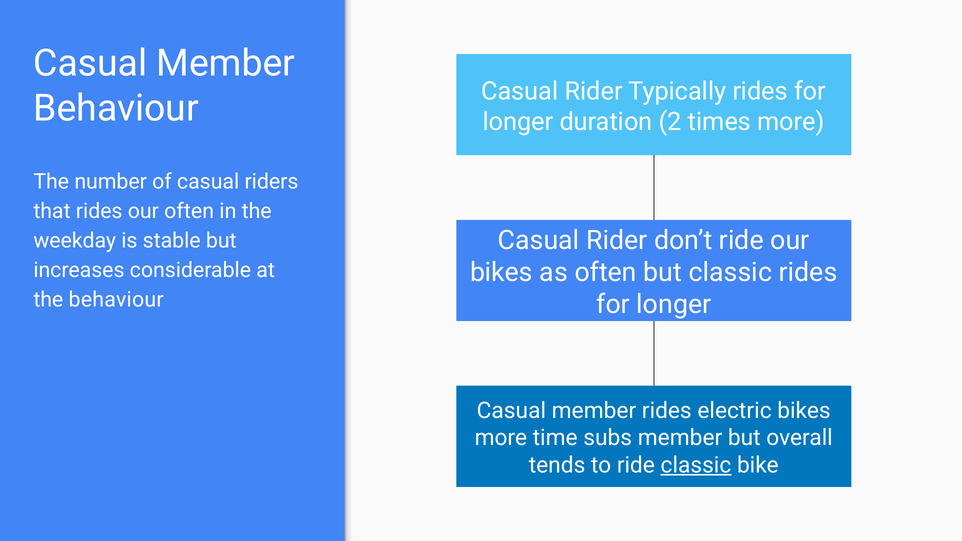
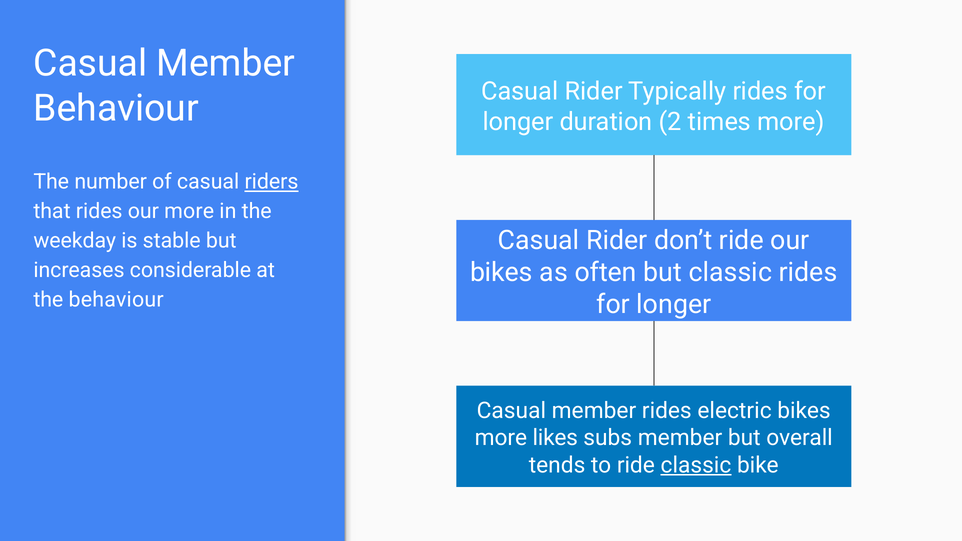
riders underline: none -> present
our often: often -> more
time: time -> likes
